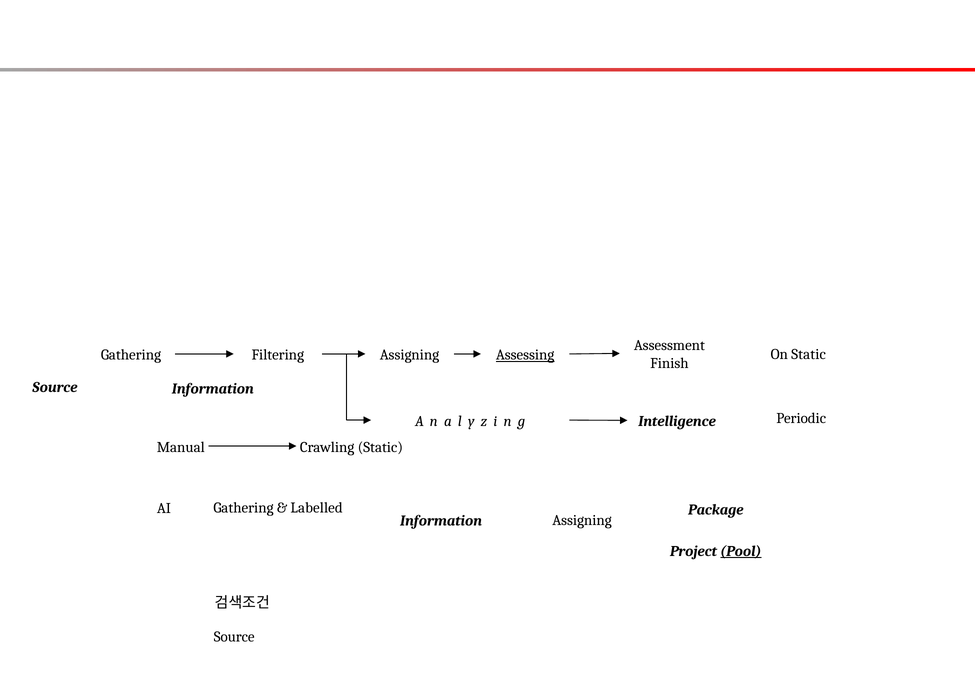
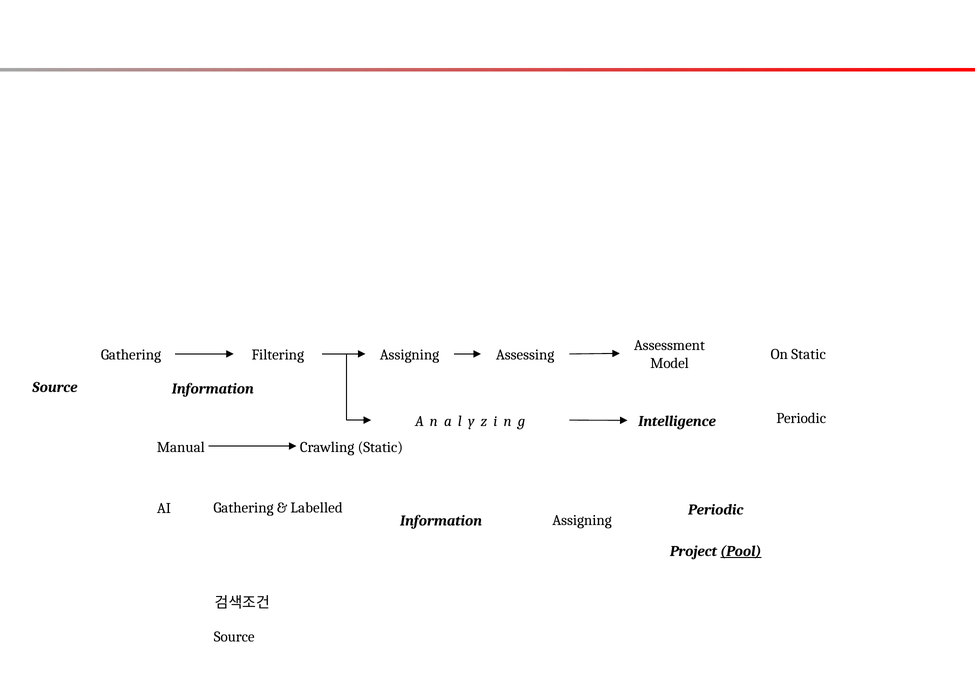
Assessing underline: present -> none
Finish: Finish -> Model
Package at (716, 510): Package -> Periodic
